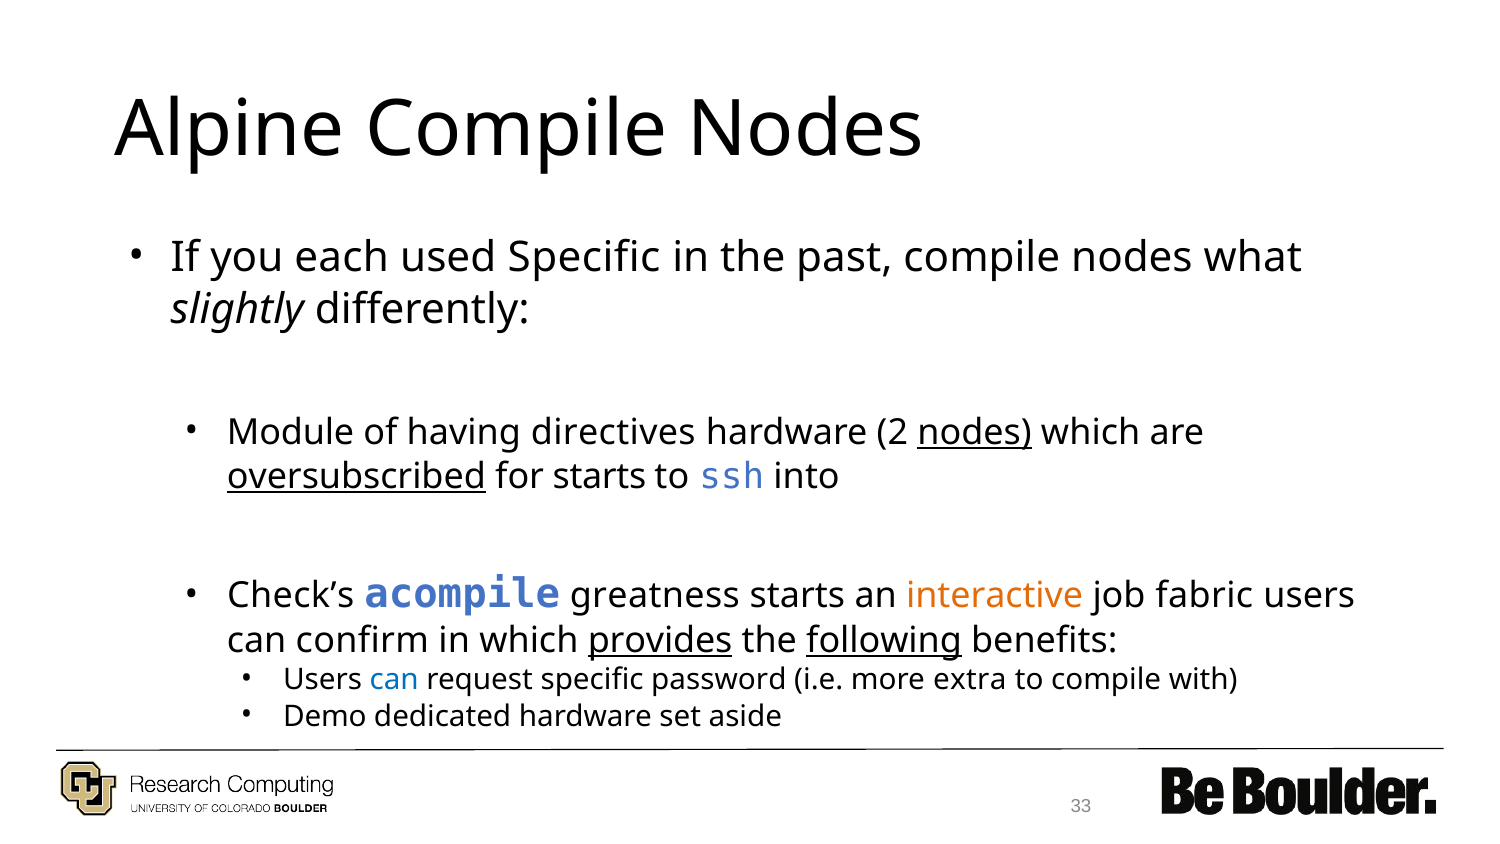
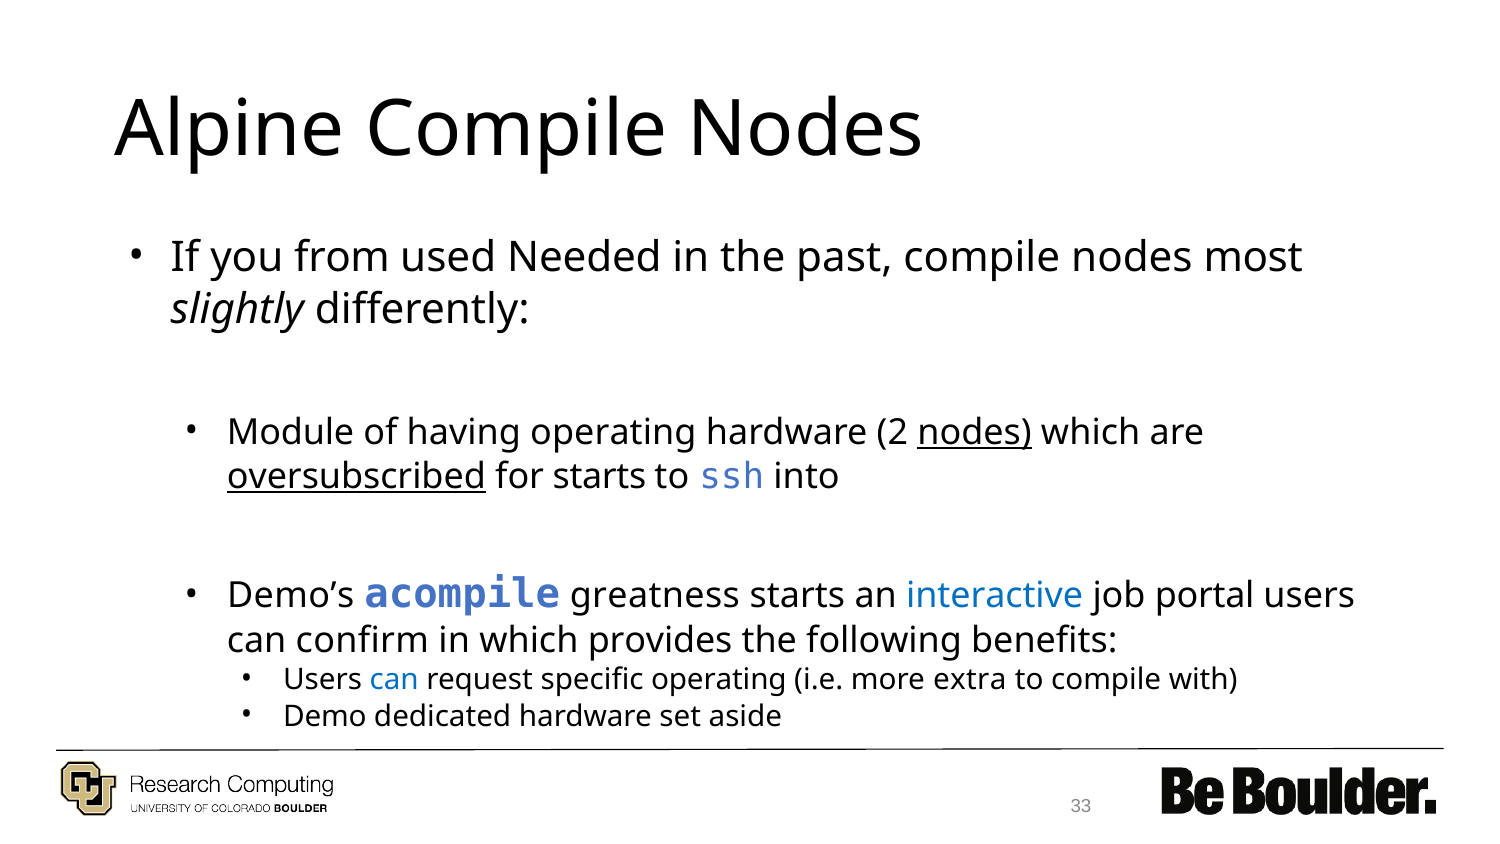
each: each -> from
used Specific: Specific -> Needed
what: what -> most
having directives: directives -> operating
Check’s: Check’s -> Demo’s
interactive colour: orange -> blue
fabric: fabric -> portal
provides underline: present -> none
following underline: present -> none
specific password: password -> operating
